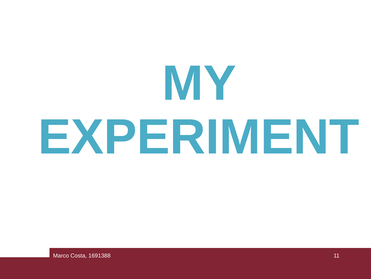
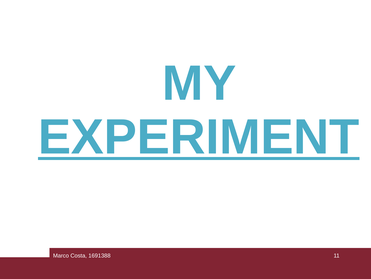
EXPERIMENT underline: none -> present
